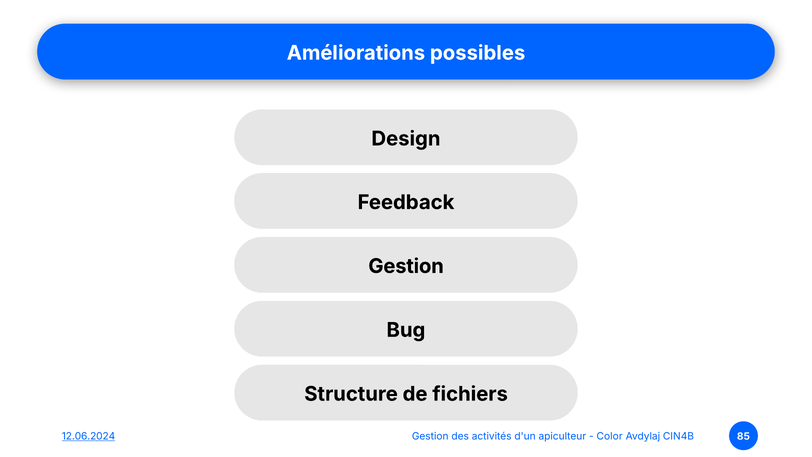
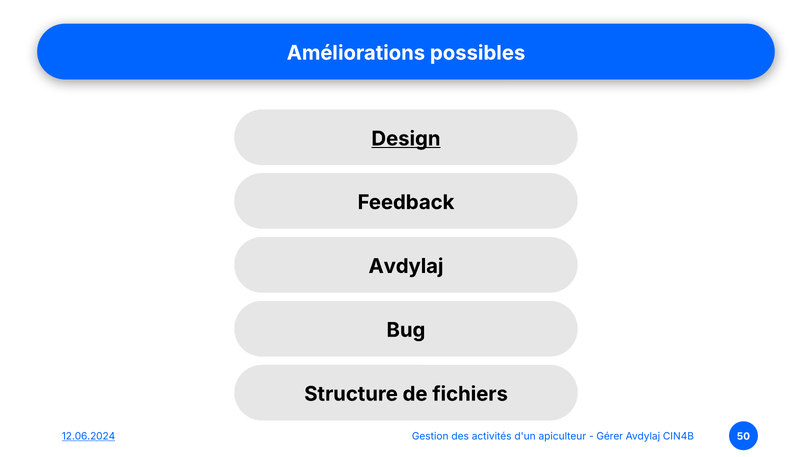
Design underline: none -> present
Gestion at (406, 266): Gestion -> Avdylaj
Color: Color -> Gérer
85: 85 -> 50
